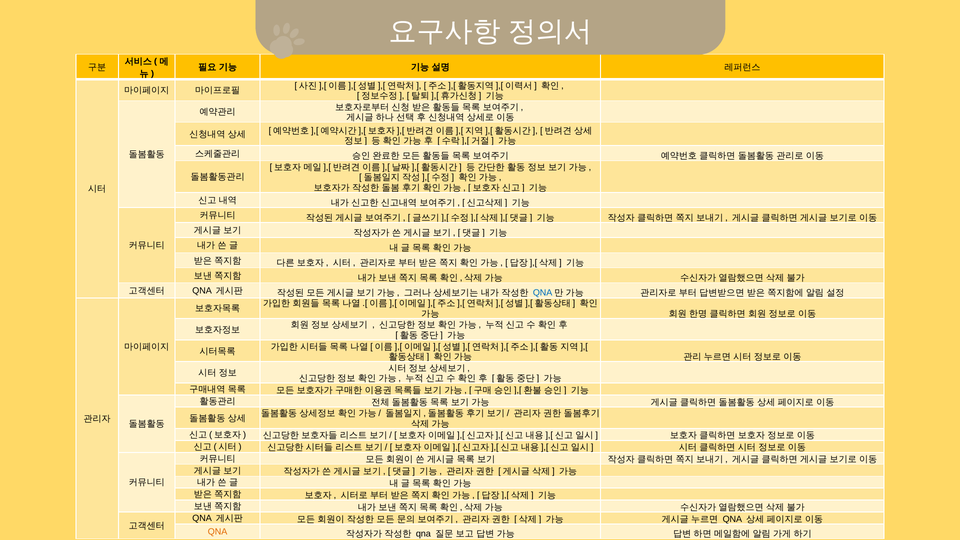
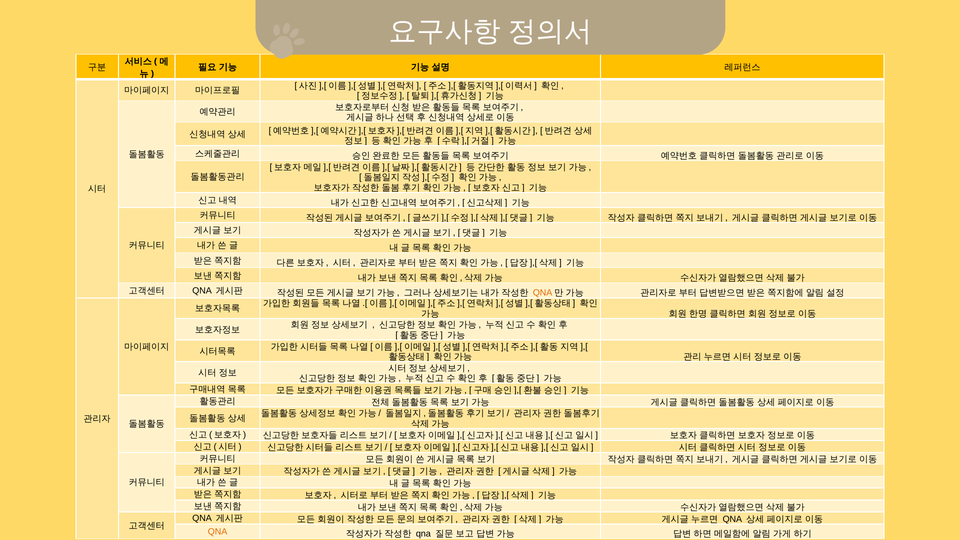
QNA at (543, 293) colour: blue -> orange
